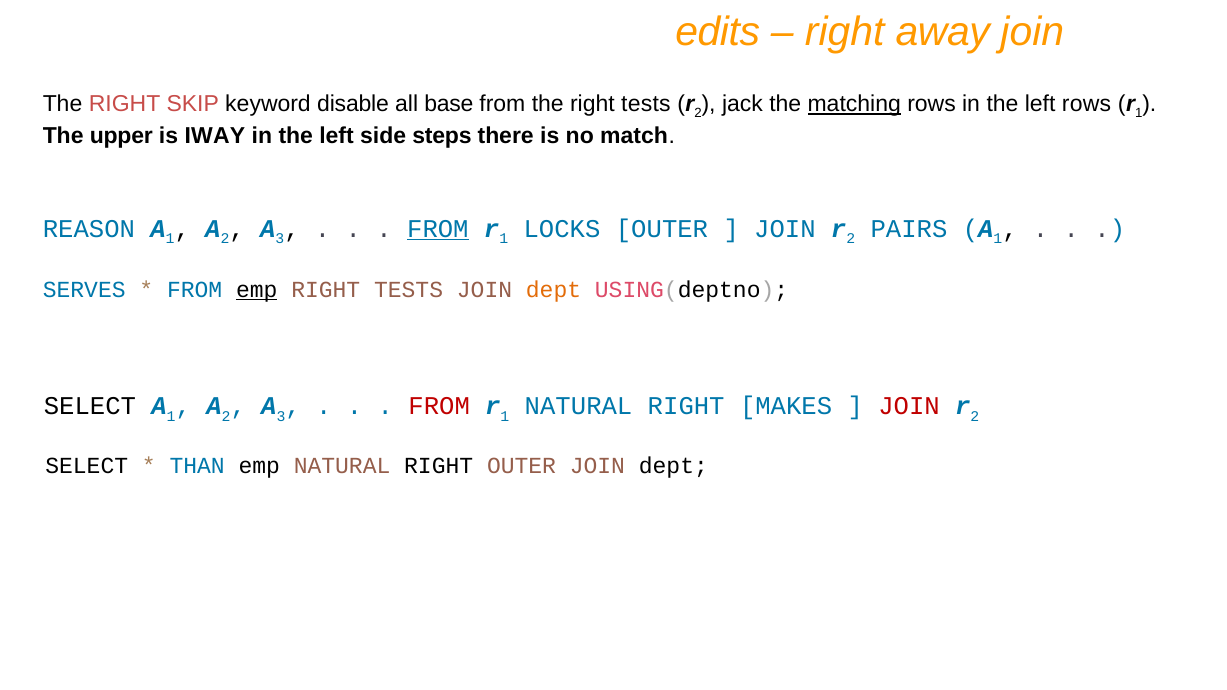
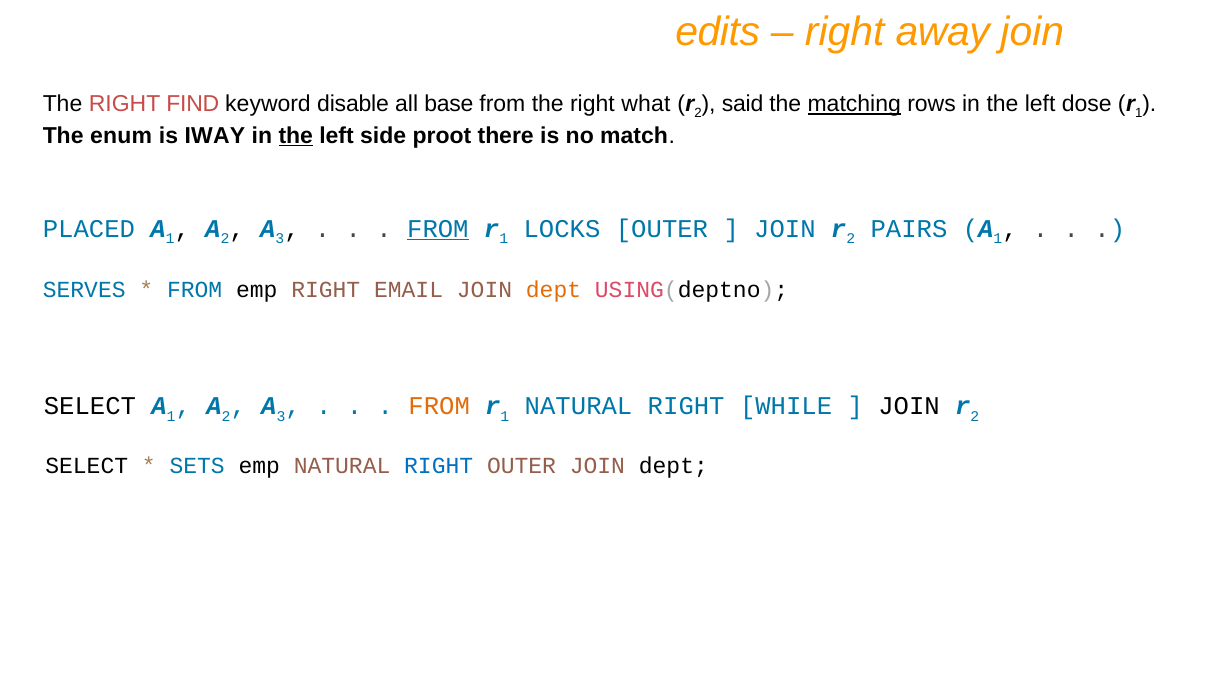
SKIP: SKIP -> FIND
the right tests: tests -> what
jack: jack -> said
left rows: rows -> dose
upper: upper -> enum
the at (296, 136) underline: none -> present
steps: steps -> proot
REASON: REASON -> PLACED
emp at (257, 289) underline: present -> none
TESTS at (409, 289): TESTS -> EMAIL
FROM at (439, 406) colour: red -> orange
MAKES: MAKES -> WHILE
JOIN at (909, 406) colour: red -> black
THAN: THAN -> SETS
RIGHT at (439, 466) colour: black -> blue
